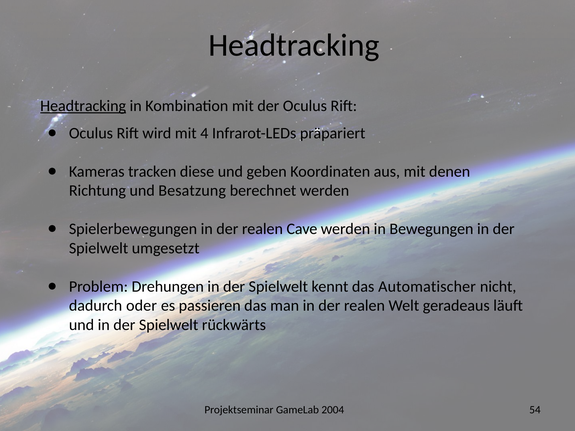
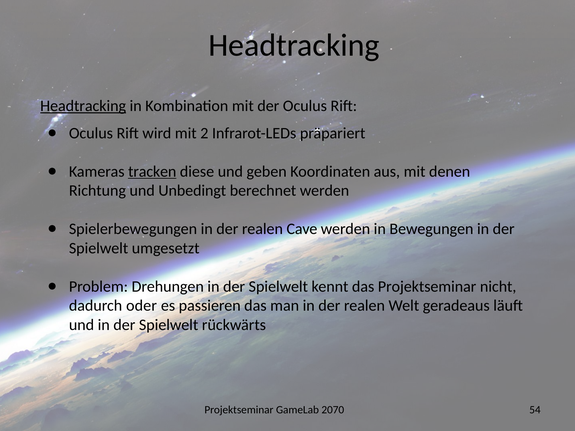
4: 4 -> 2
tracken underline: none -> present
Besatzung: Besatzung -> Unbedingt
das Automatischer: Automatischer -> Projektseminar
2004: 2004 -> 2070
